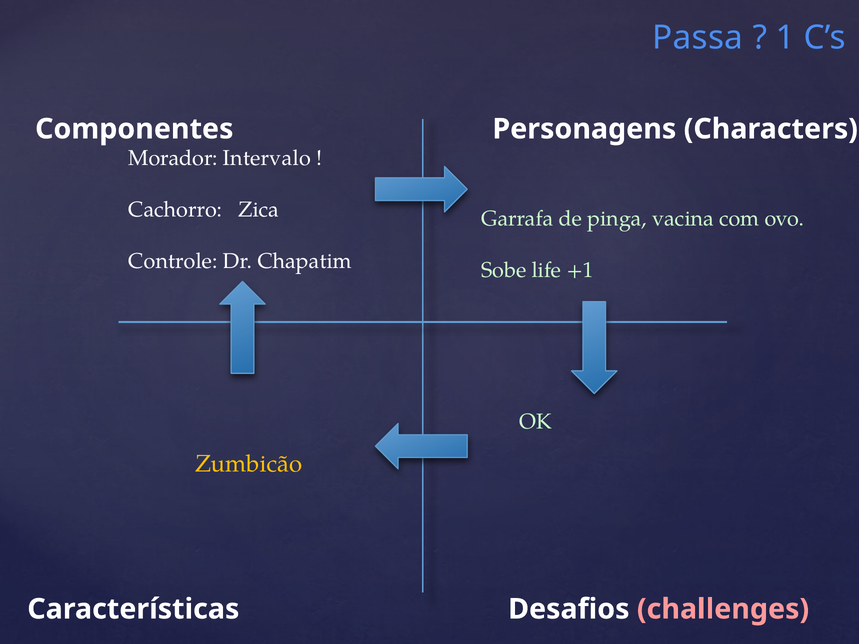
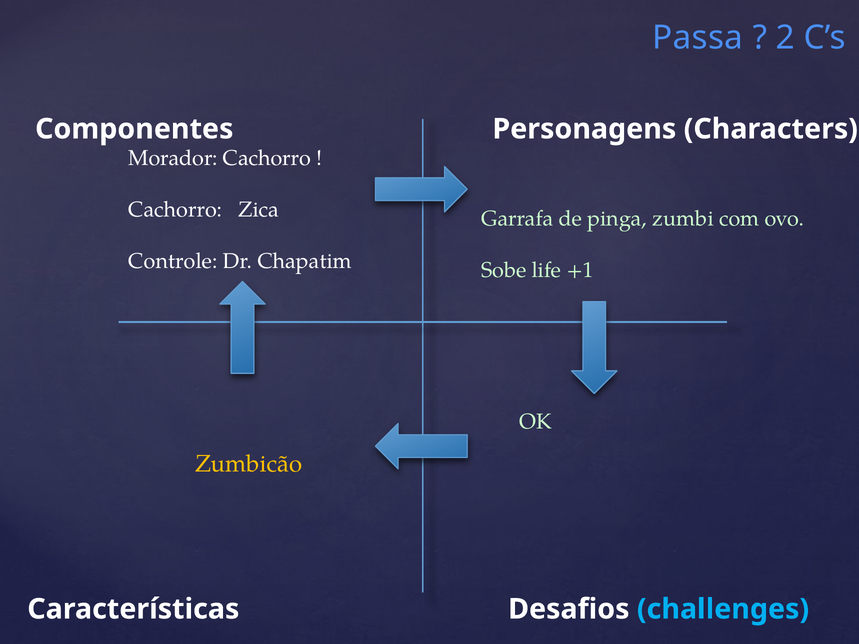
1: 1 -> 2
Morador Intervalo: Intervalo -> Cachorro
vacina: vacina -> zumbi
challenges colour: pink -> light blue
